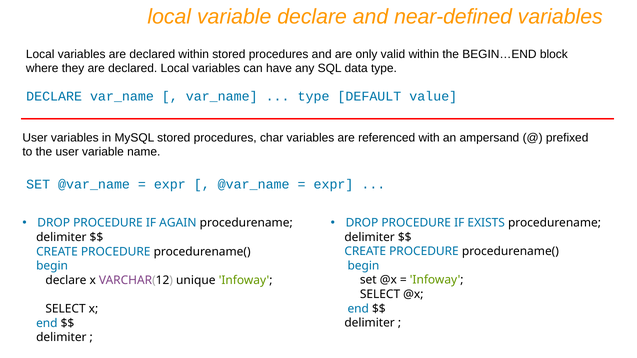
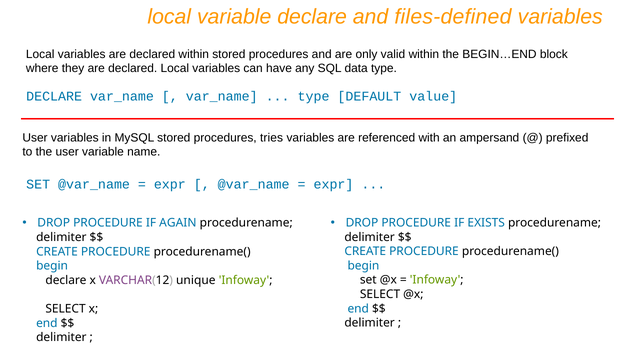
near-defined: near-defined -> files-defined
char: char -> tries
